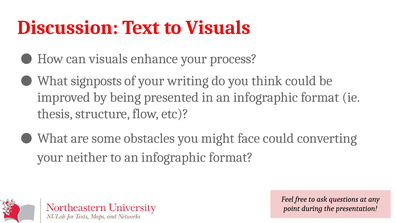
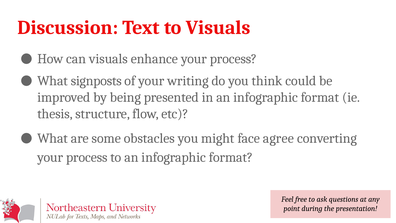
face could: could -> agree
neither at (87, 157): neither -> process
